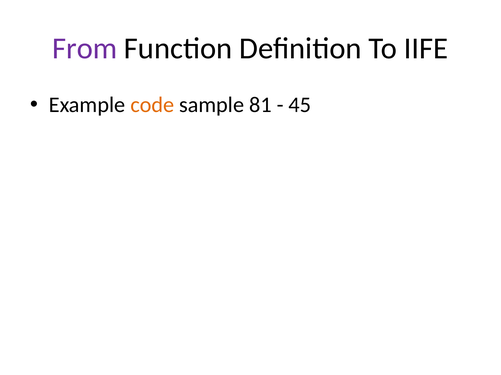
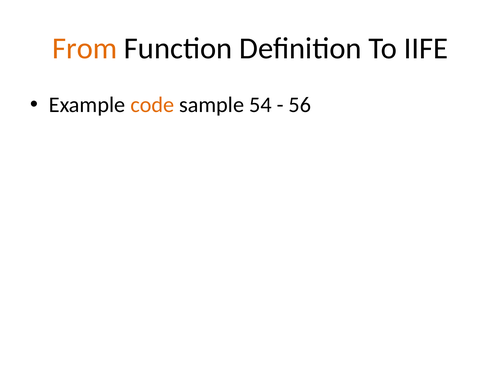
From colour: purple -> orange
81: 81 -> 54
45: 45 -> 56
